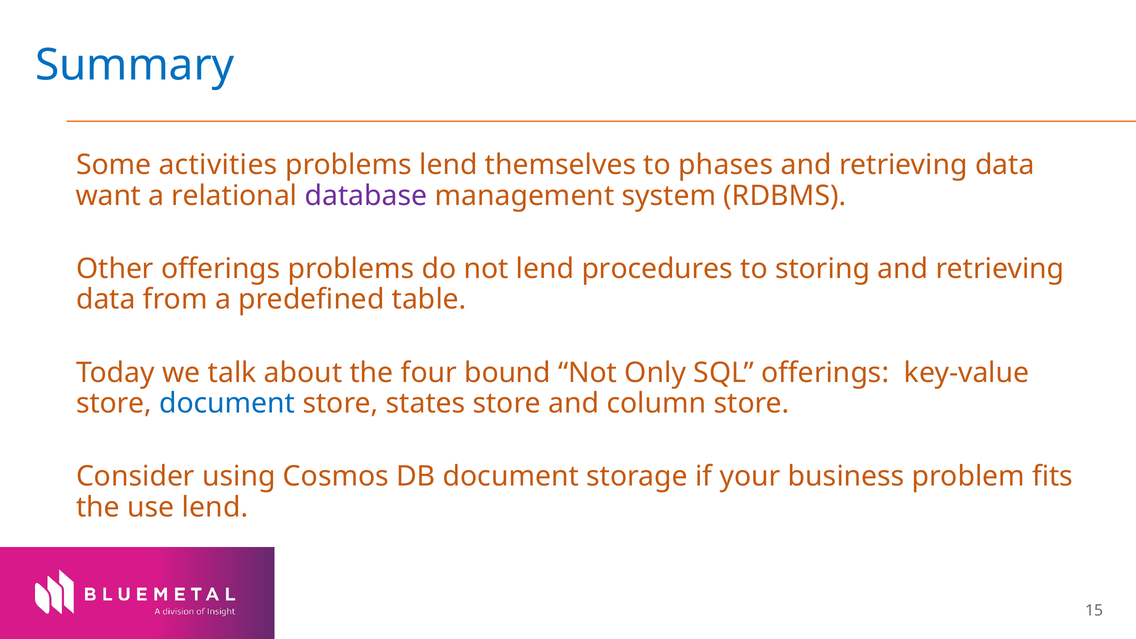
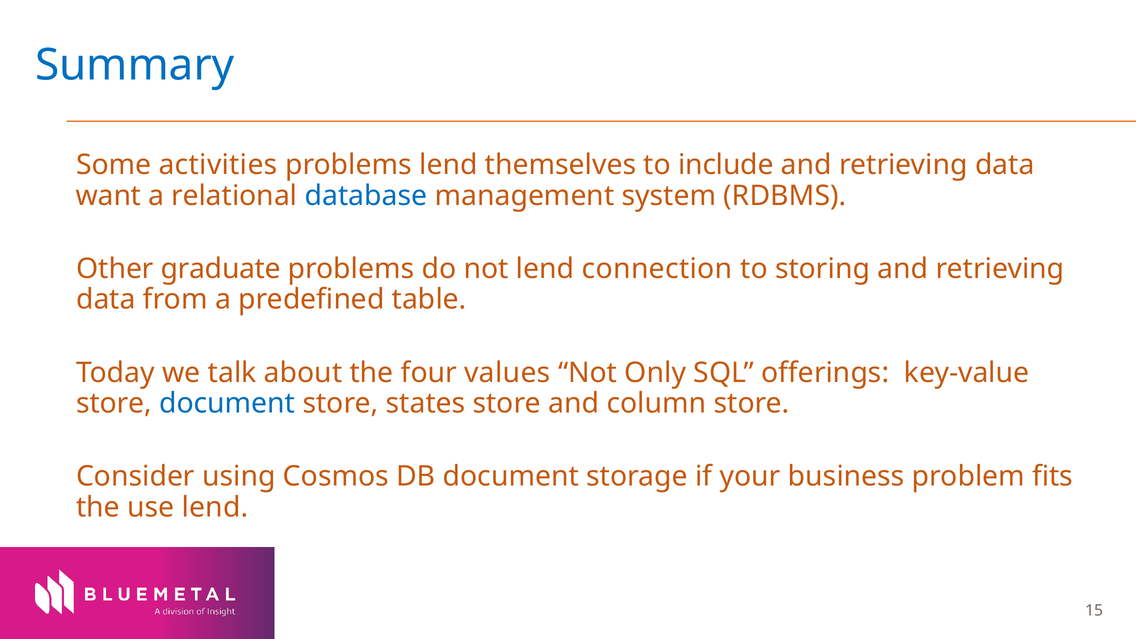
phases: phases -> include
database colour: purple -> blue
Other offerings: offerings -> graduate
procedures: procedures -> connection
bound: bound -> values
